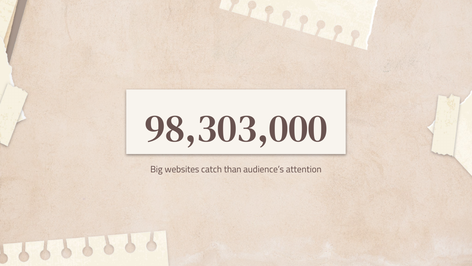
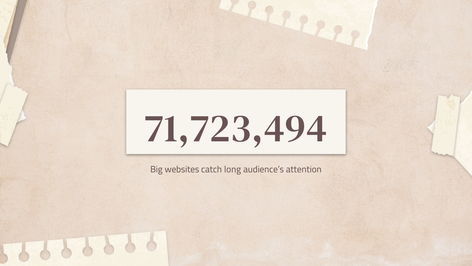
98,303,000: 98,303,000 -> 71,723,494
than: than -> long
